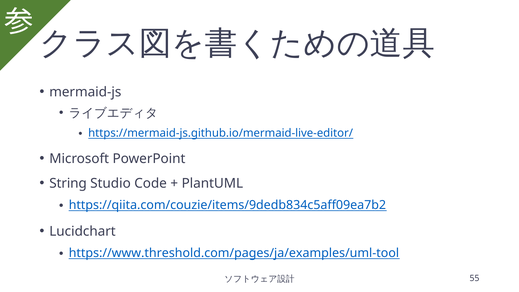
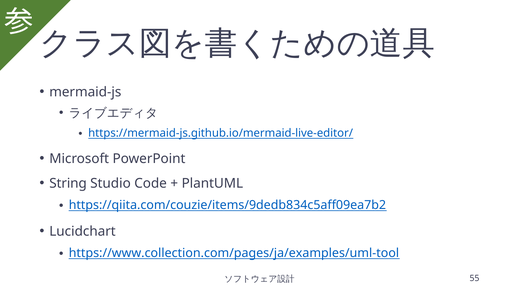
https://www.threshold.com/pages/ja/examples/uml-tool: https://www.threshold.com/pages/ja/examples/uml-tool -> https://www.collection.com/pages/ja/examples/uml-tool
